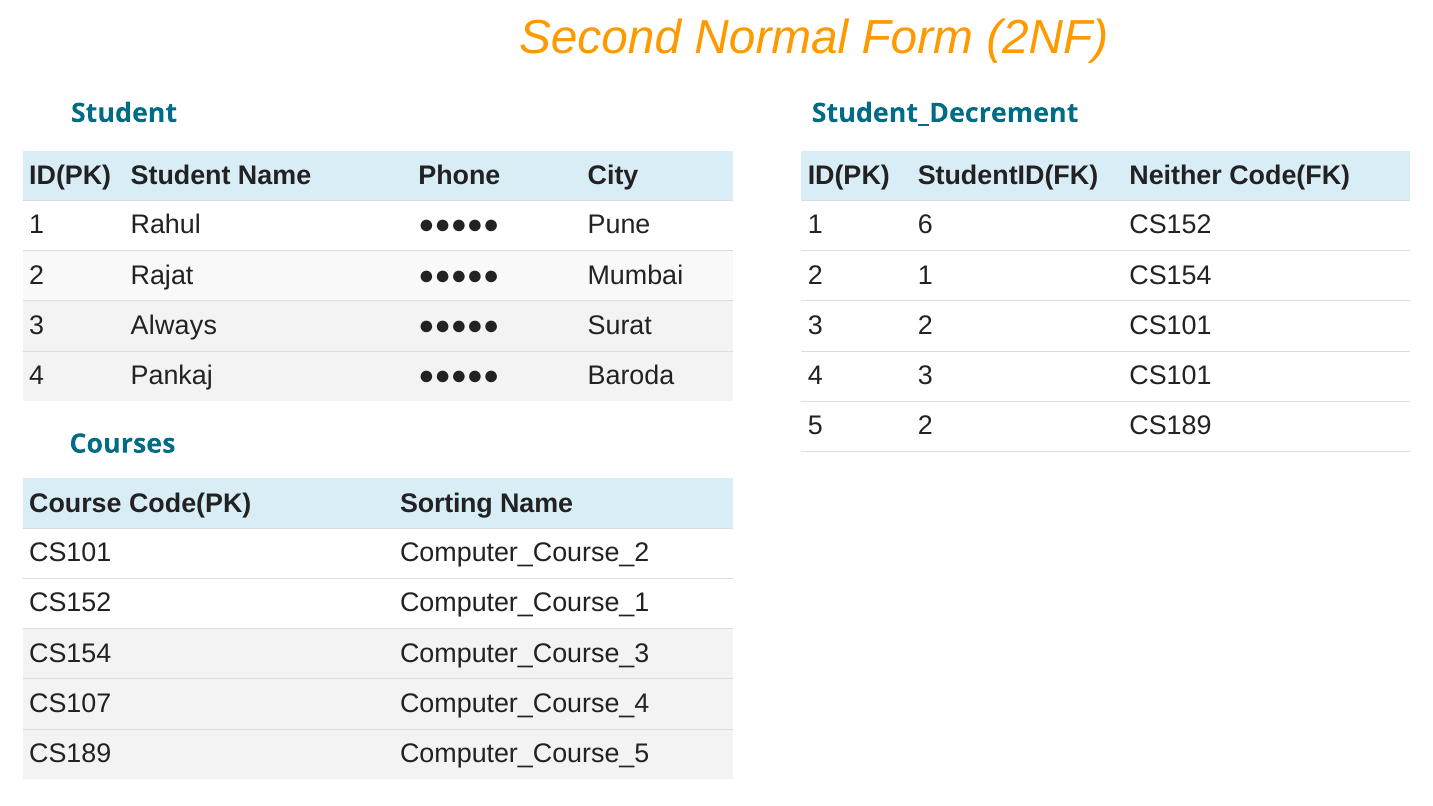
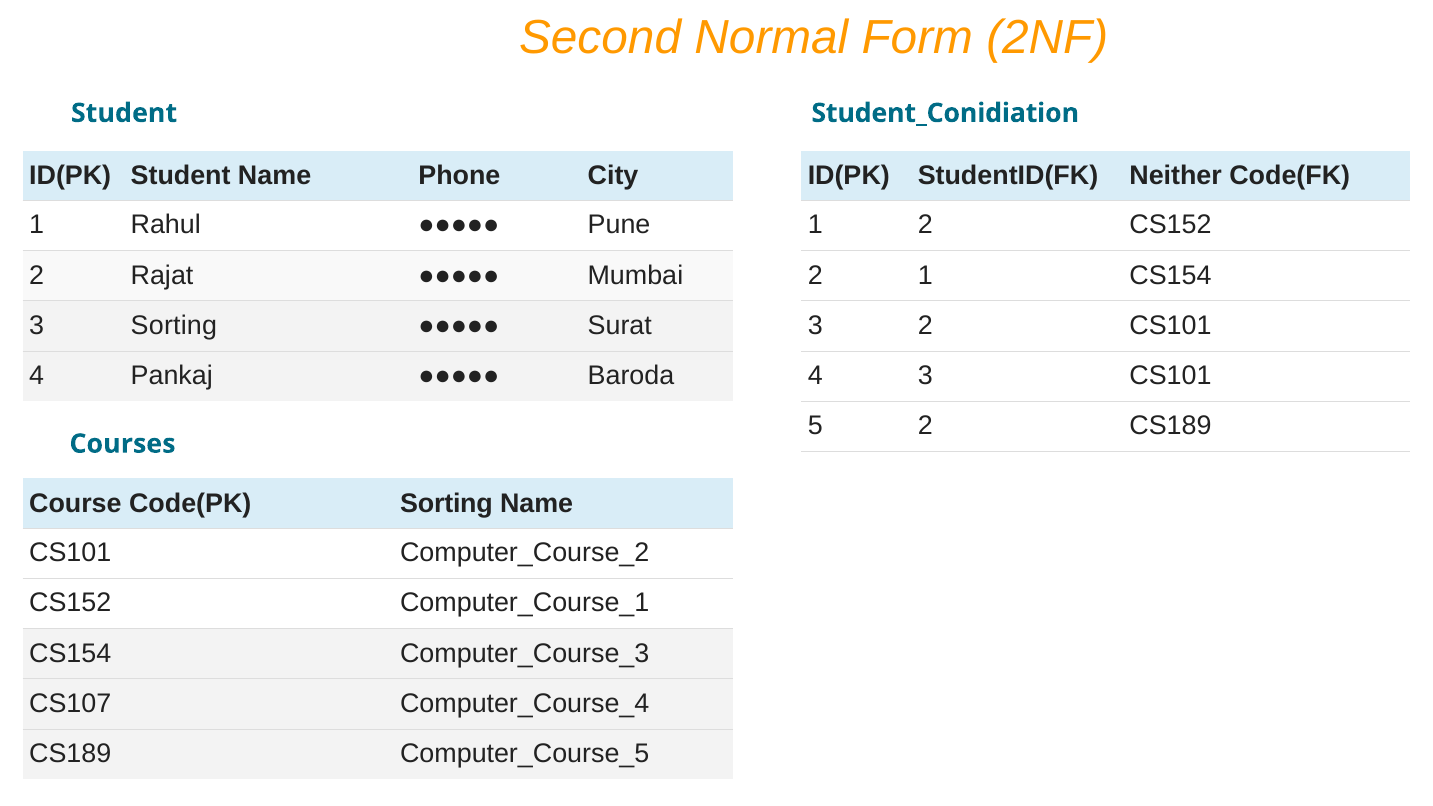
Student_Decrement: Student_Decrement -> Student_Conidiation
1 6: 6 -> 2
3 Always: Always -> Sorting
